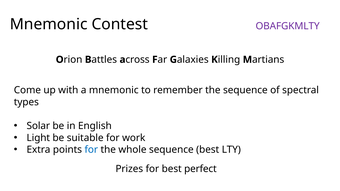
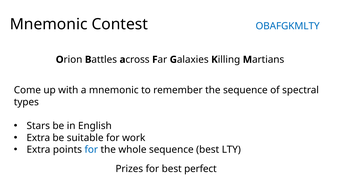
OBAFGKMLTY colour: purple -> blue
Solar: Solar -> Stars
Light at (38, 138): Light -> Extra
